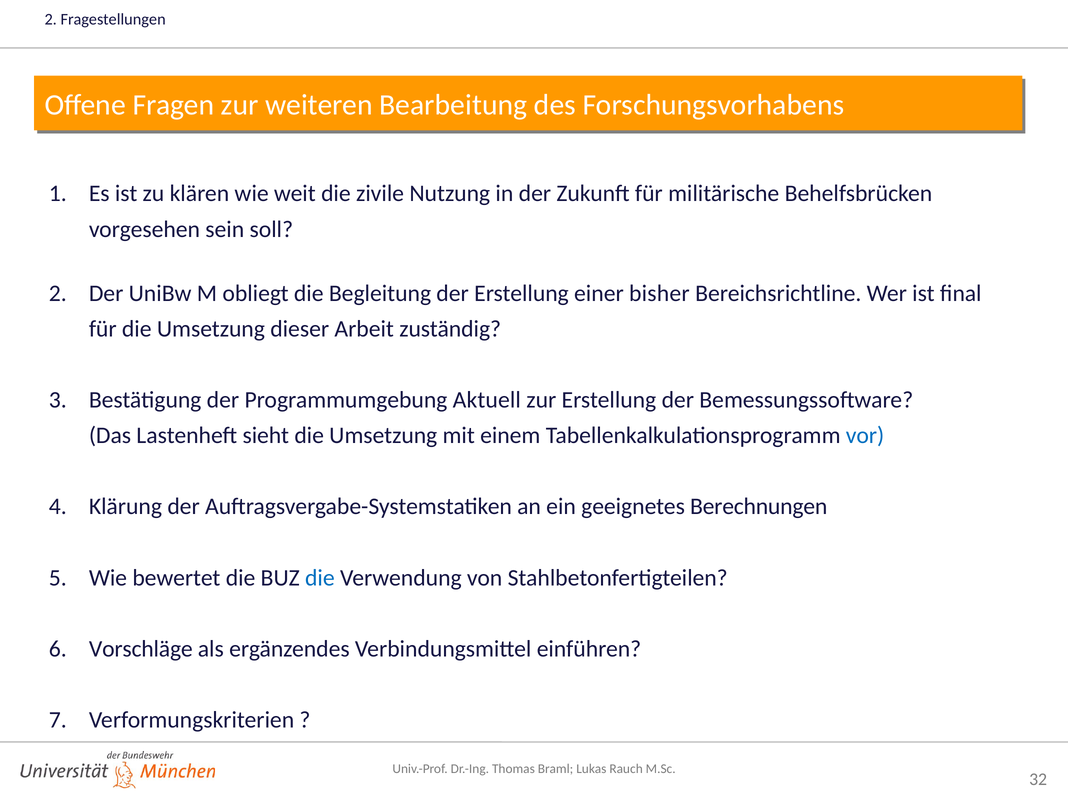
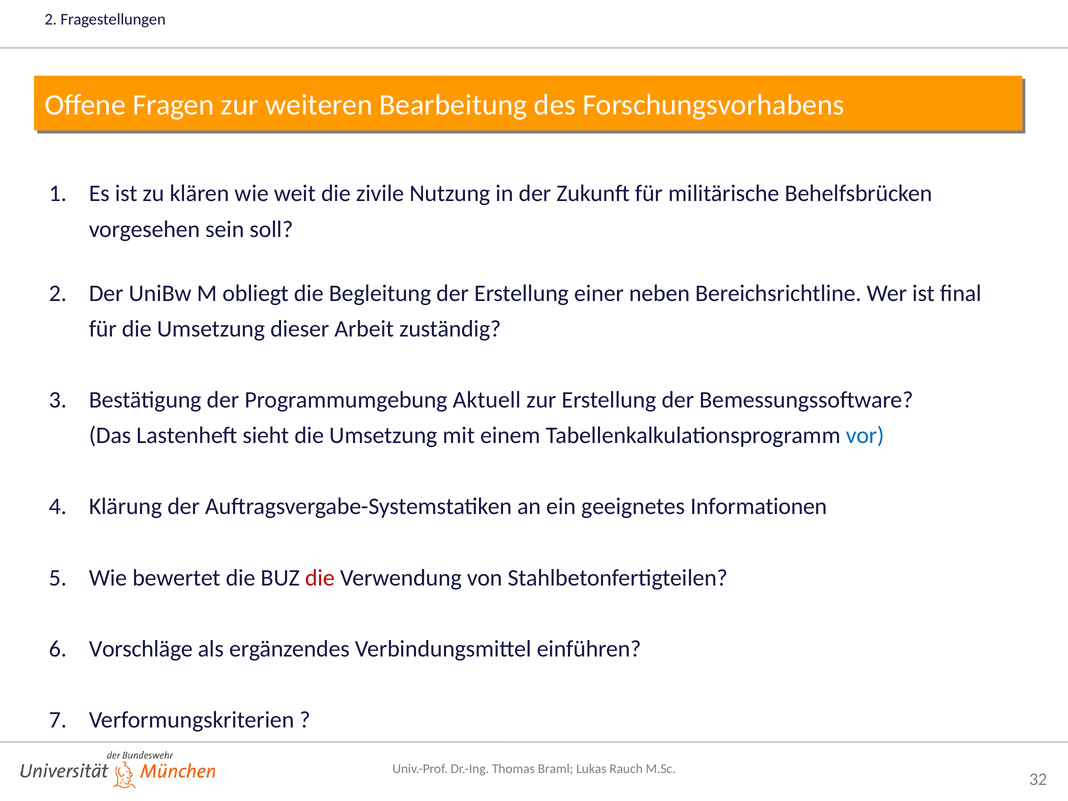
bisher: bisher -> neben
Berechnungen: Berechnungen -> Informationen
die at (320, 578) colour: blue -> red
